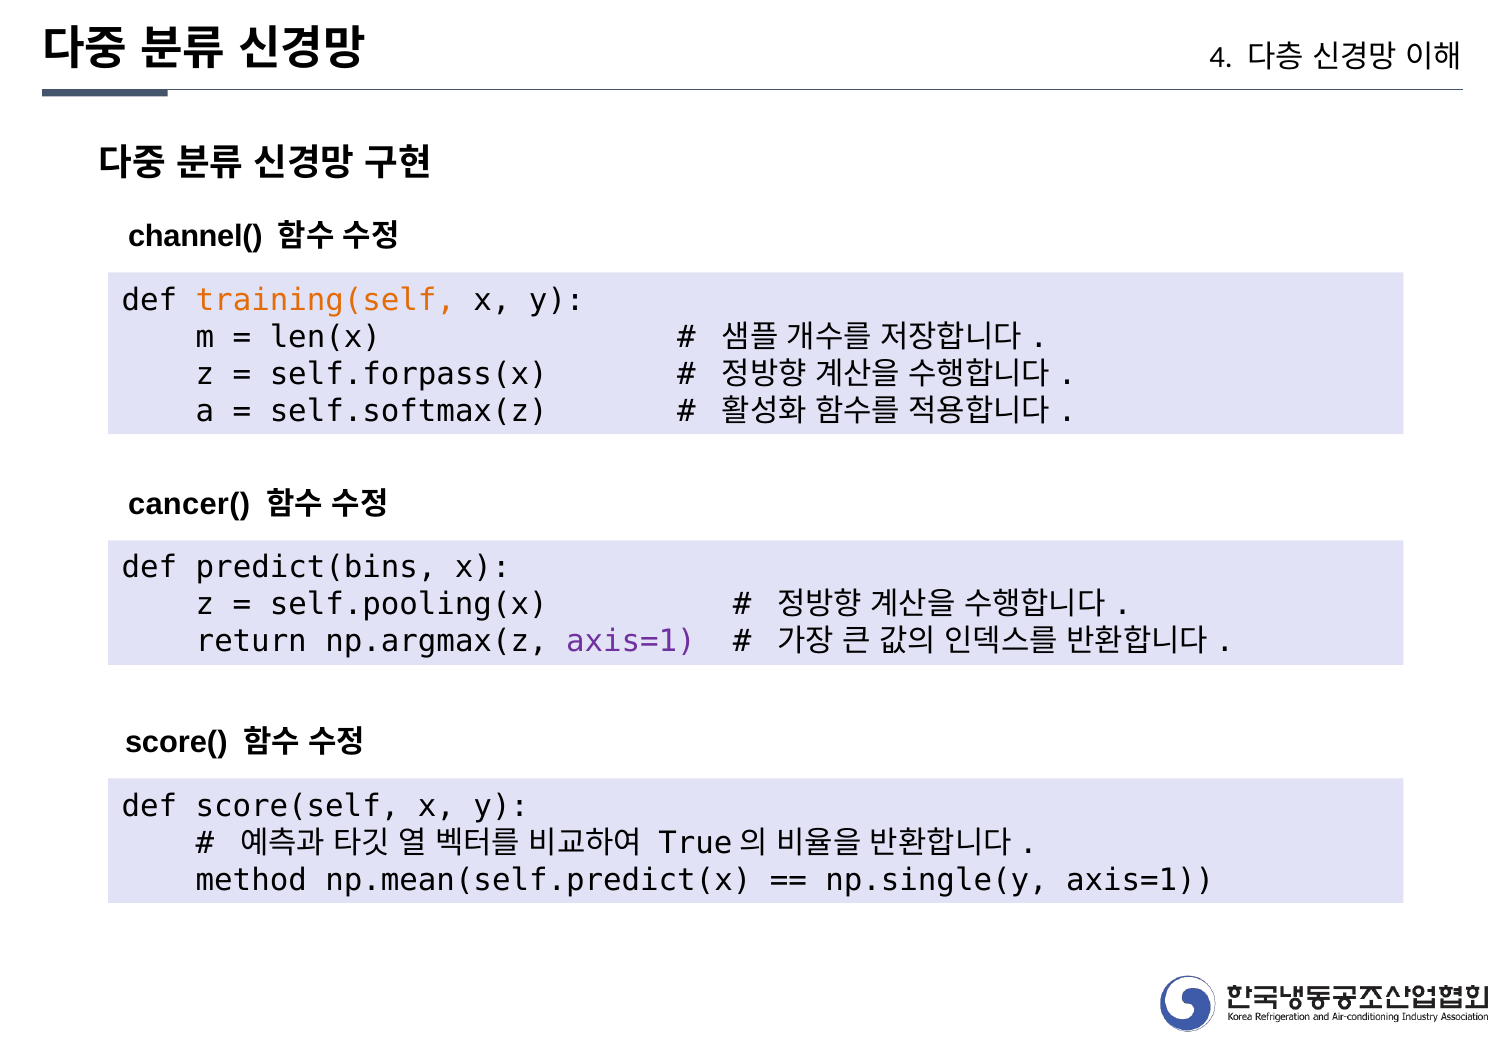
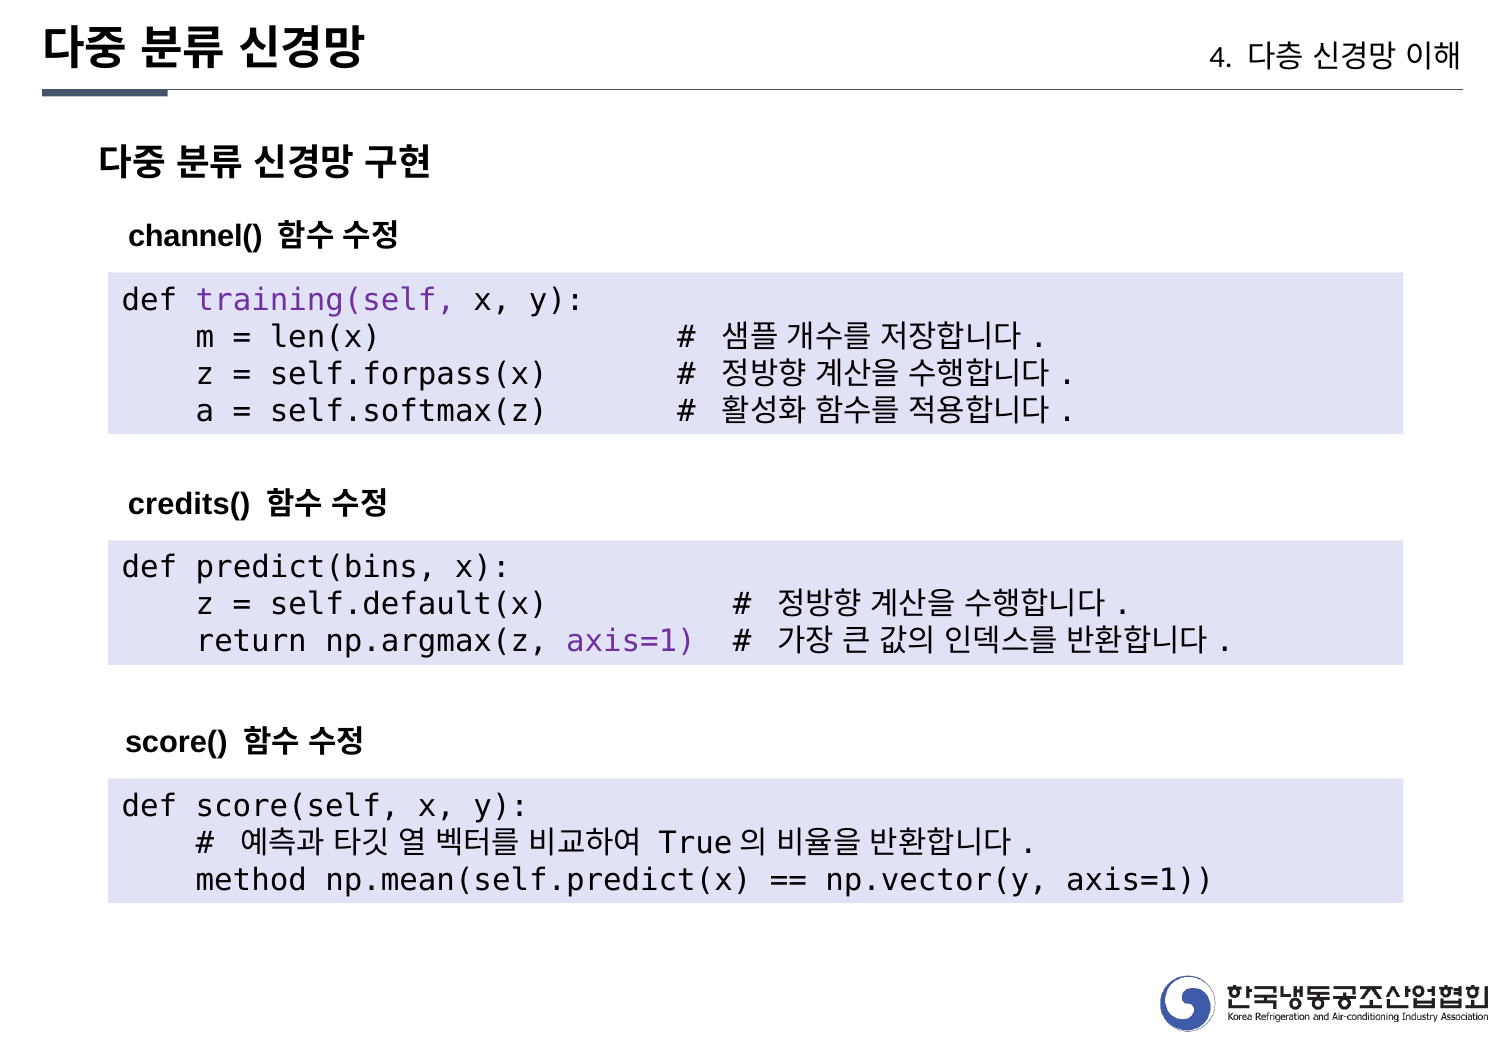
training(self colour: orange -> purple
cancer(: cancer( -> credits(
self.pooling(x: self.pooling(x -> self.default(x
np.single(y: np.single(y -> np.vector(y
